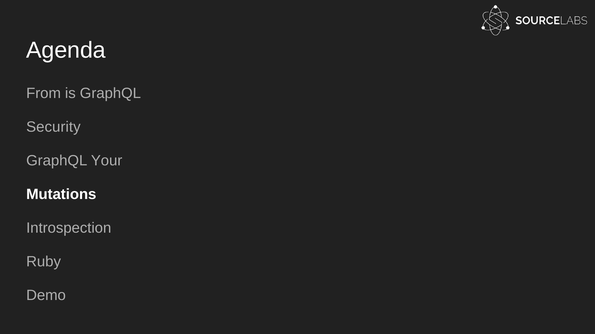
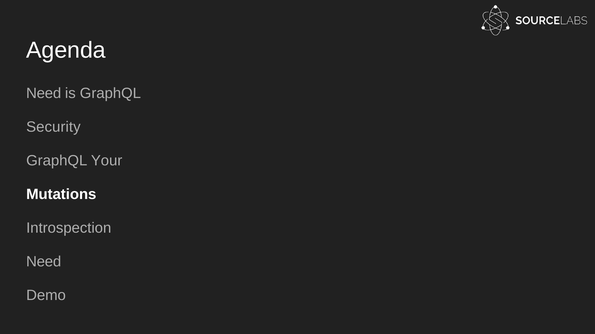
From at (44, 94): From -> Need
Ruby at (44, 262): Ruby -> Need
